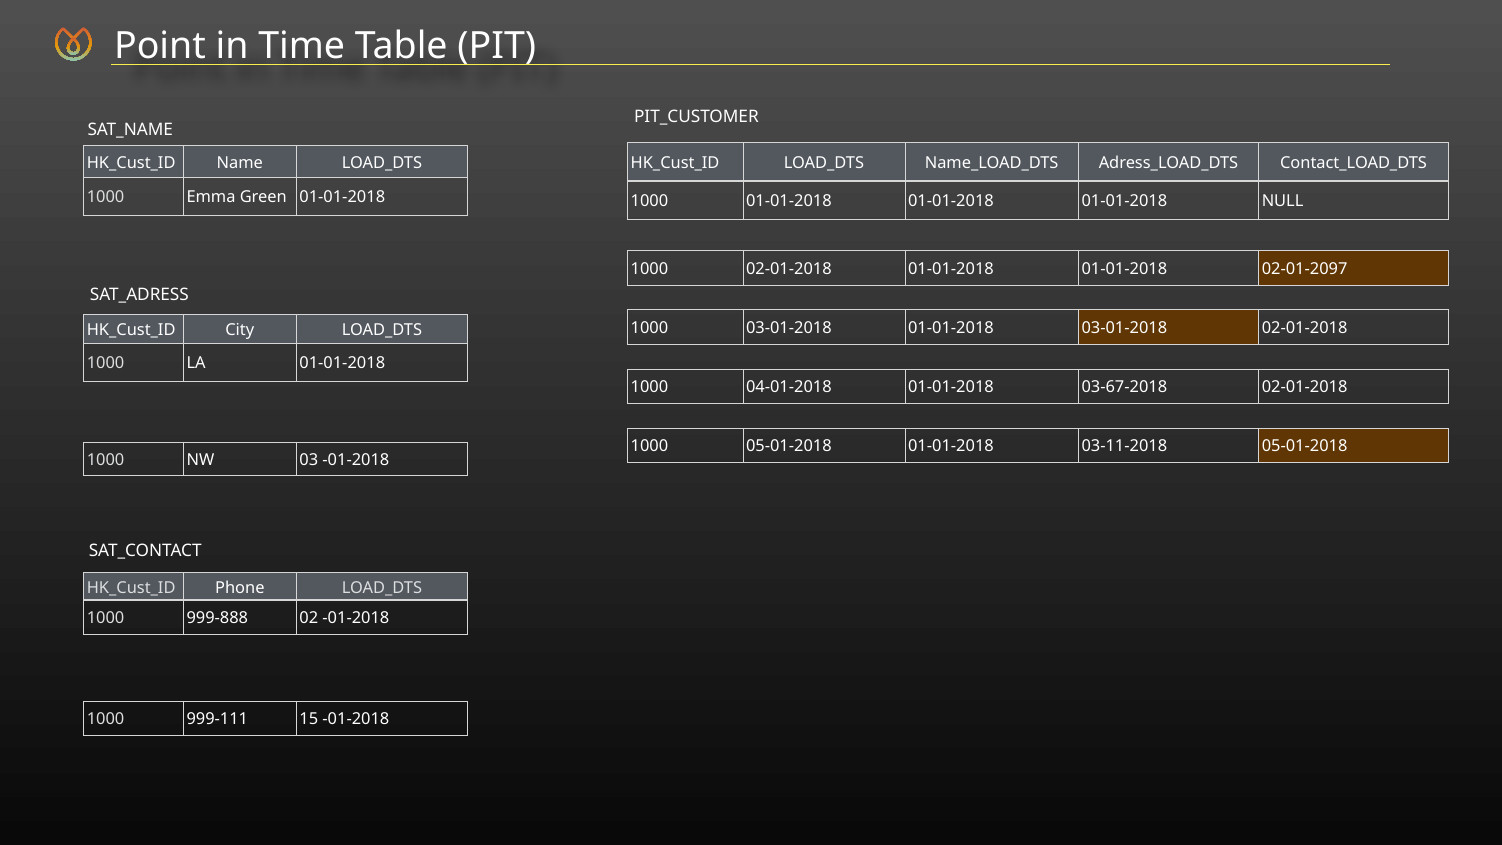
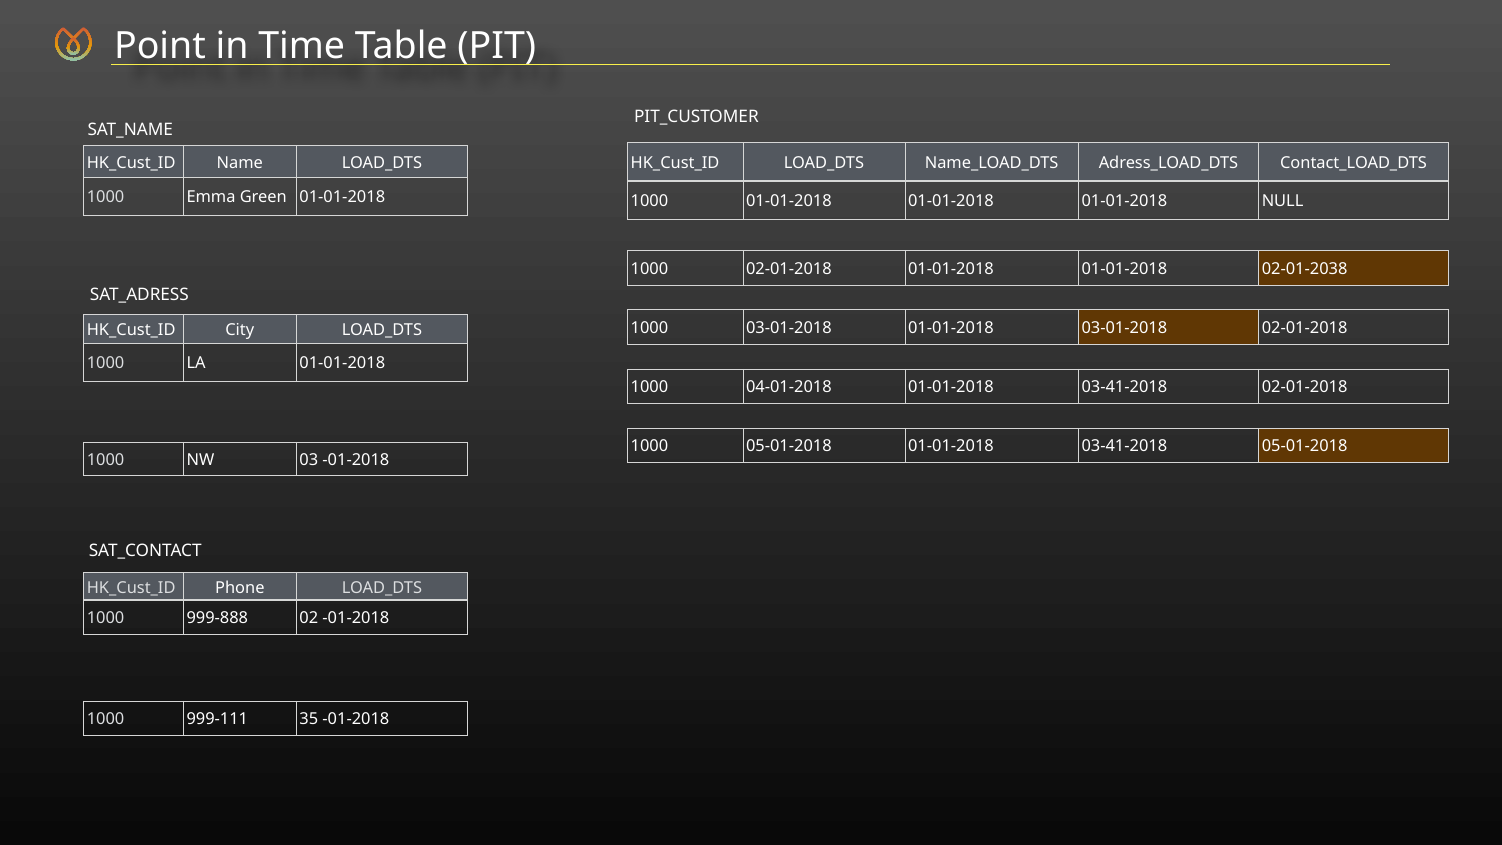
02-01-2097: 02-01-2097 -> 02-01-2038
04-01-2018 01-01-2018 03-67-2018: 03-67-2018 -> 03-41-2018
05-01-2018 01-01-2018 03-11-2018: 03-11-2018 -> 03-41-2018
15: 15 -> 35
